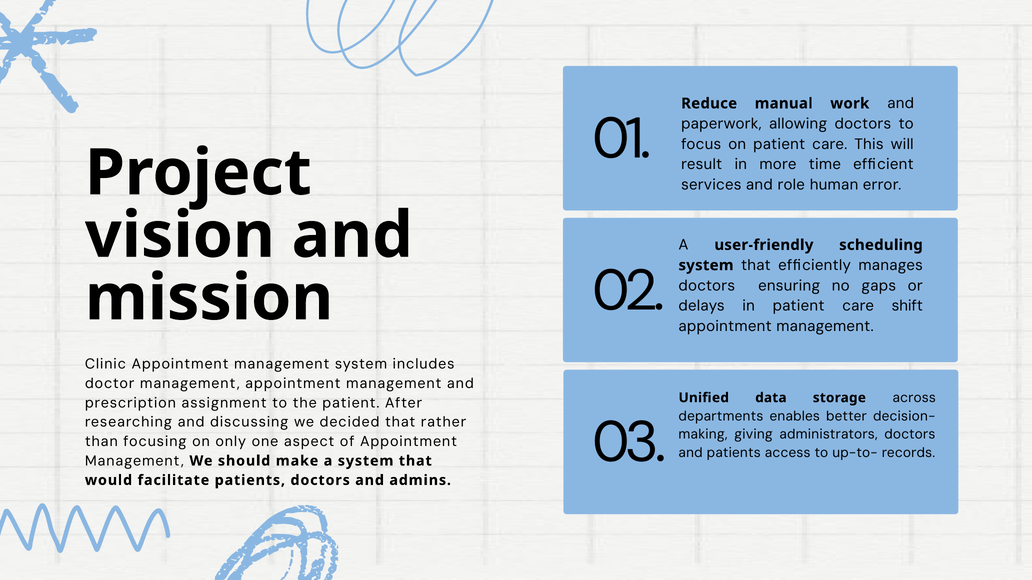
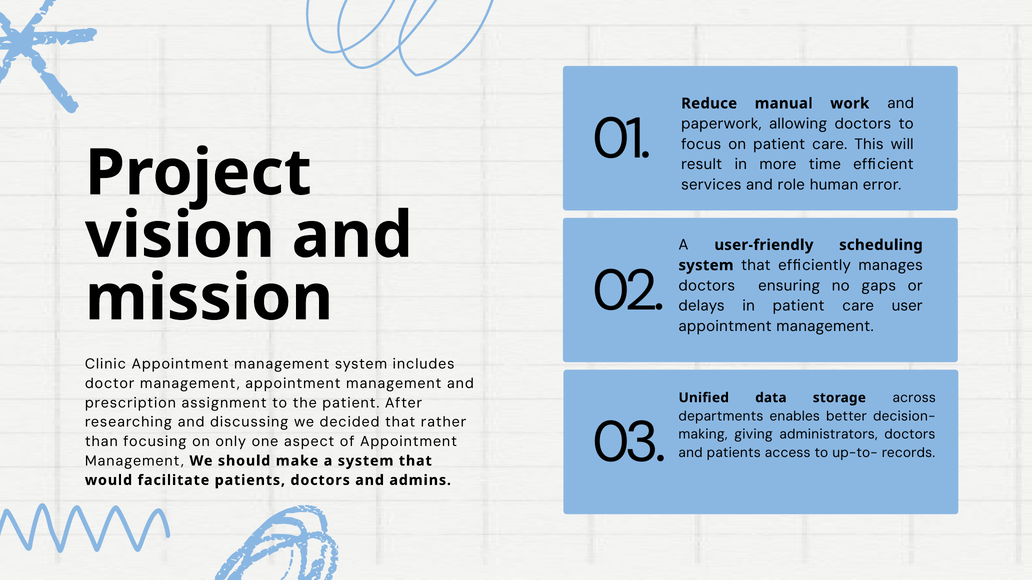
shift: shift -> user
